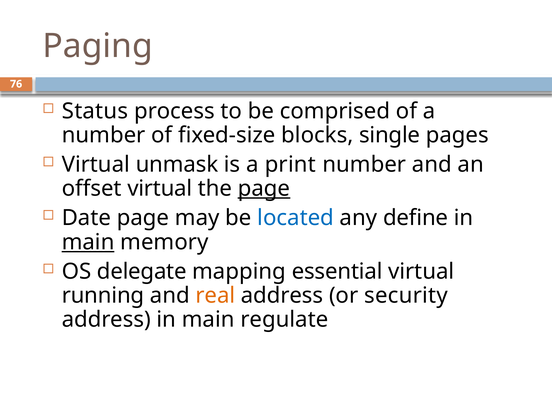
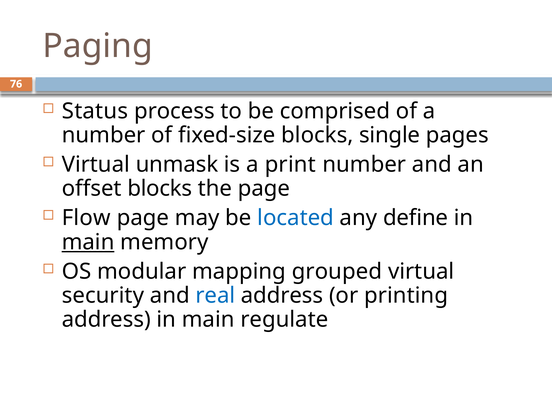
offset virtual: virtual -> blocks
page at (264, 189) underline: present -> none
Date: Date -> Flow
delegate: delegate -> modular
essential: essential -> grouped
running: running -> security
real colour: orange -> blue
security: security -> printing
